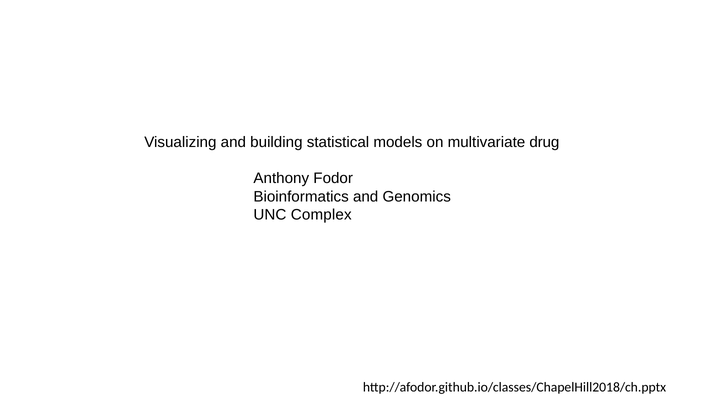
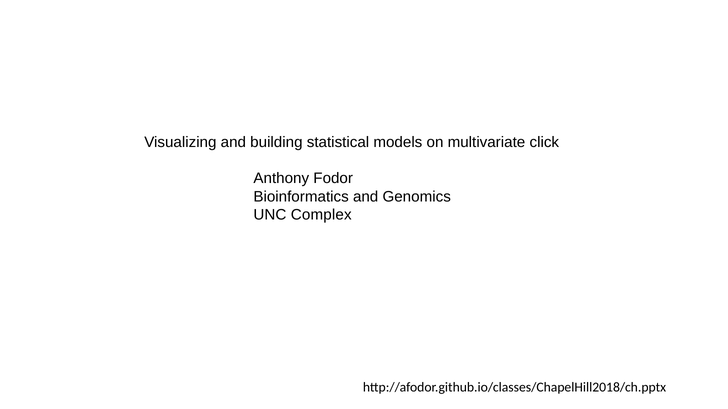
drug: drug -> click
